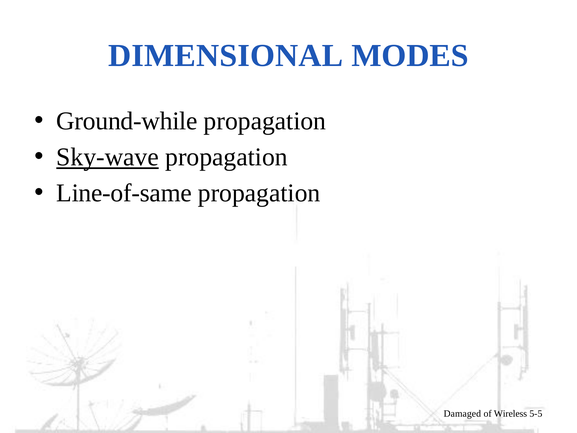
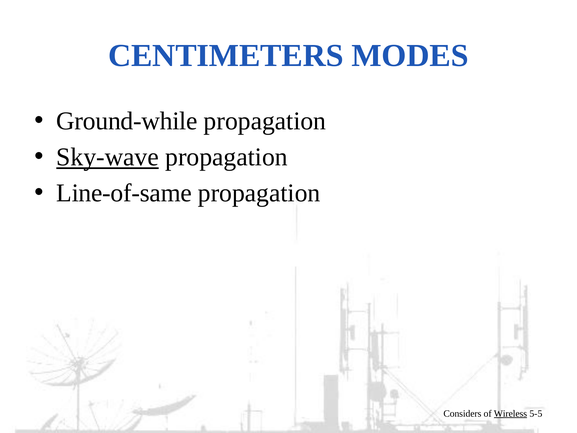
DIMENSIONAL: DIMENSIONAL -> CENTIMETERS
Damaged: Damaged -> Considers
Wireless underline: none -> present
